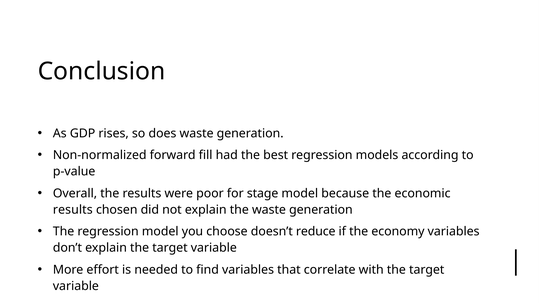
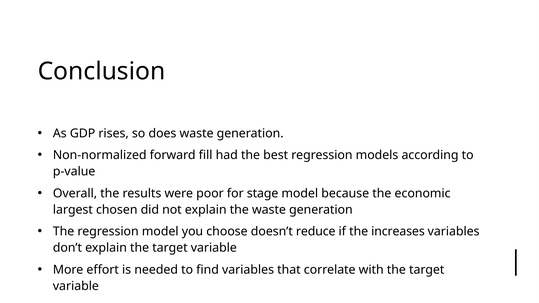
results at (73, 210): results -> largest
economy: economy -> increases
